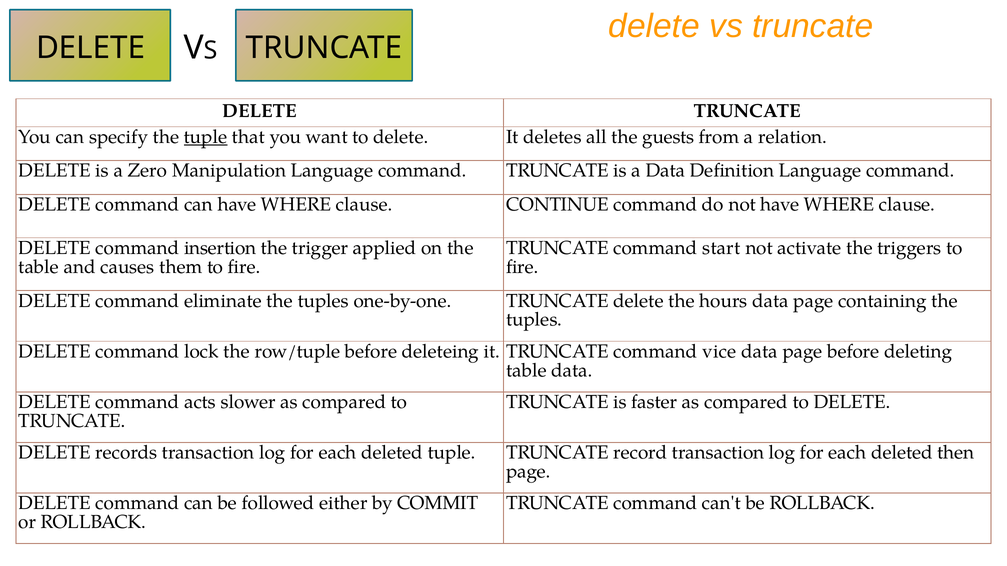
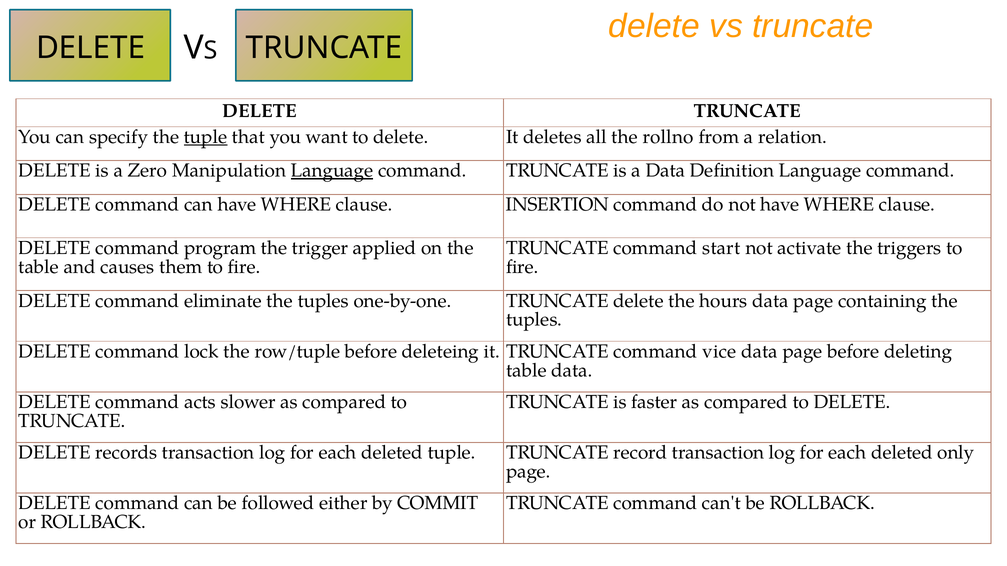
guests: guests -> rollno
Language at (332, 171) underline: none -> present
CONTINUE: CONTINUE -> INSERTION
insertion: insertion -> program
then: then -> only
